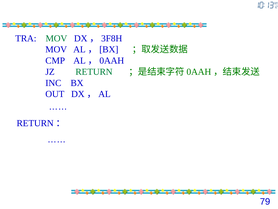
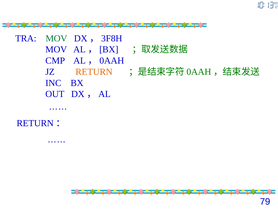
RETURN colour: green -> orange
